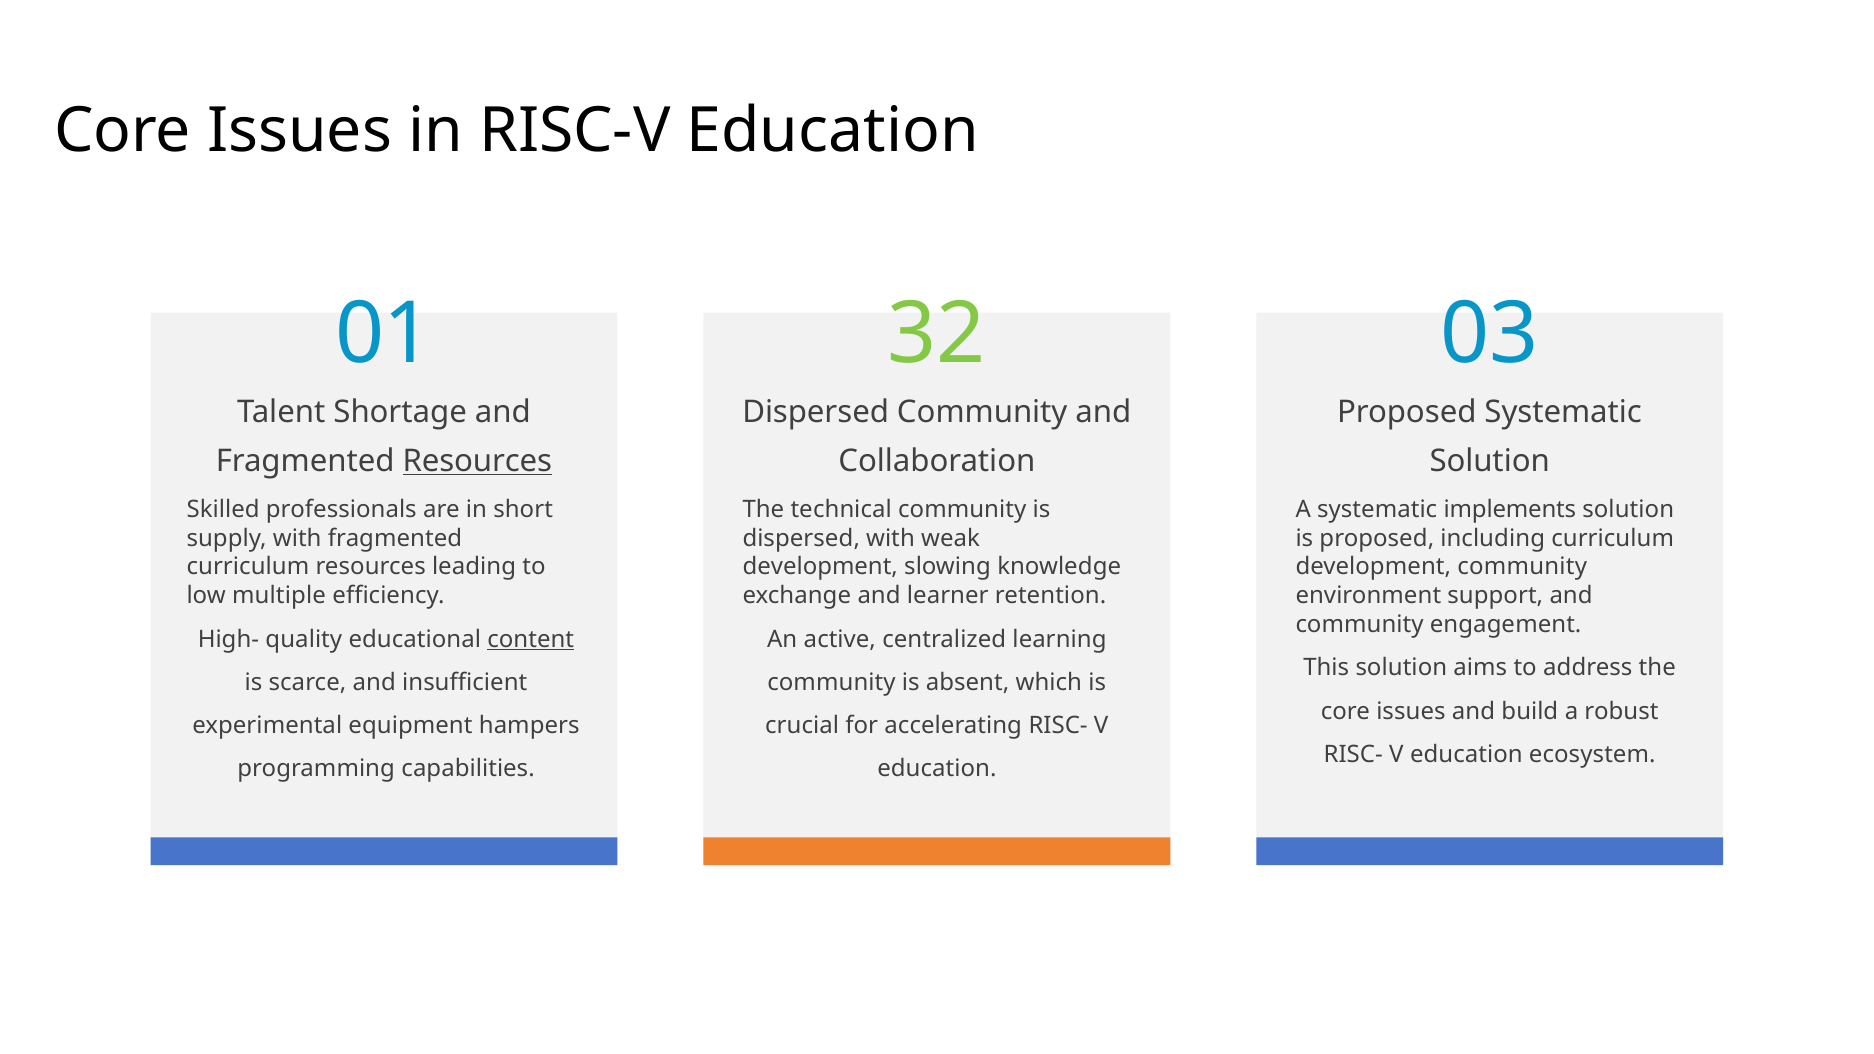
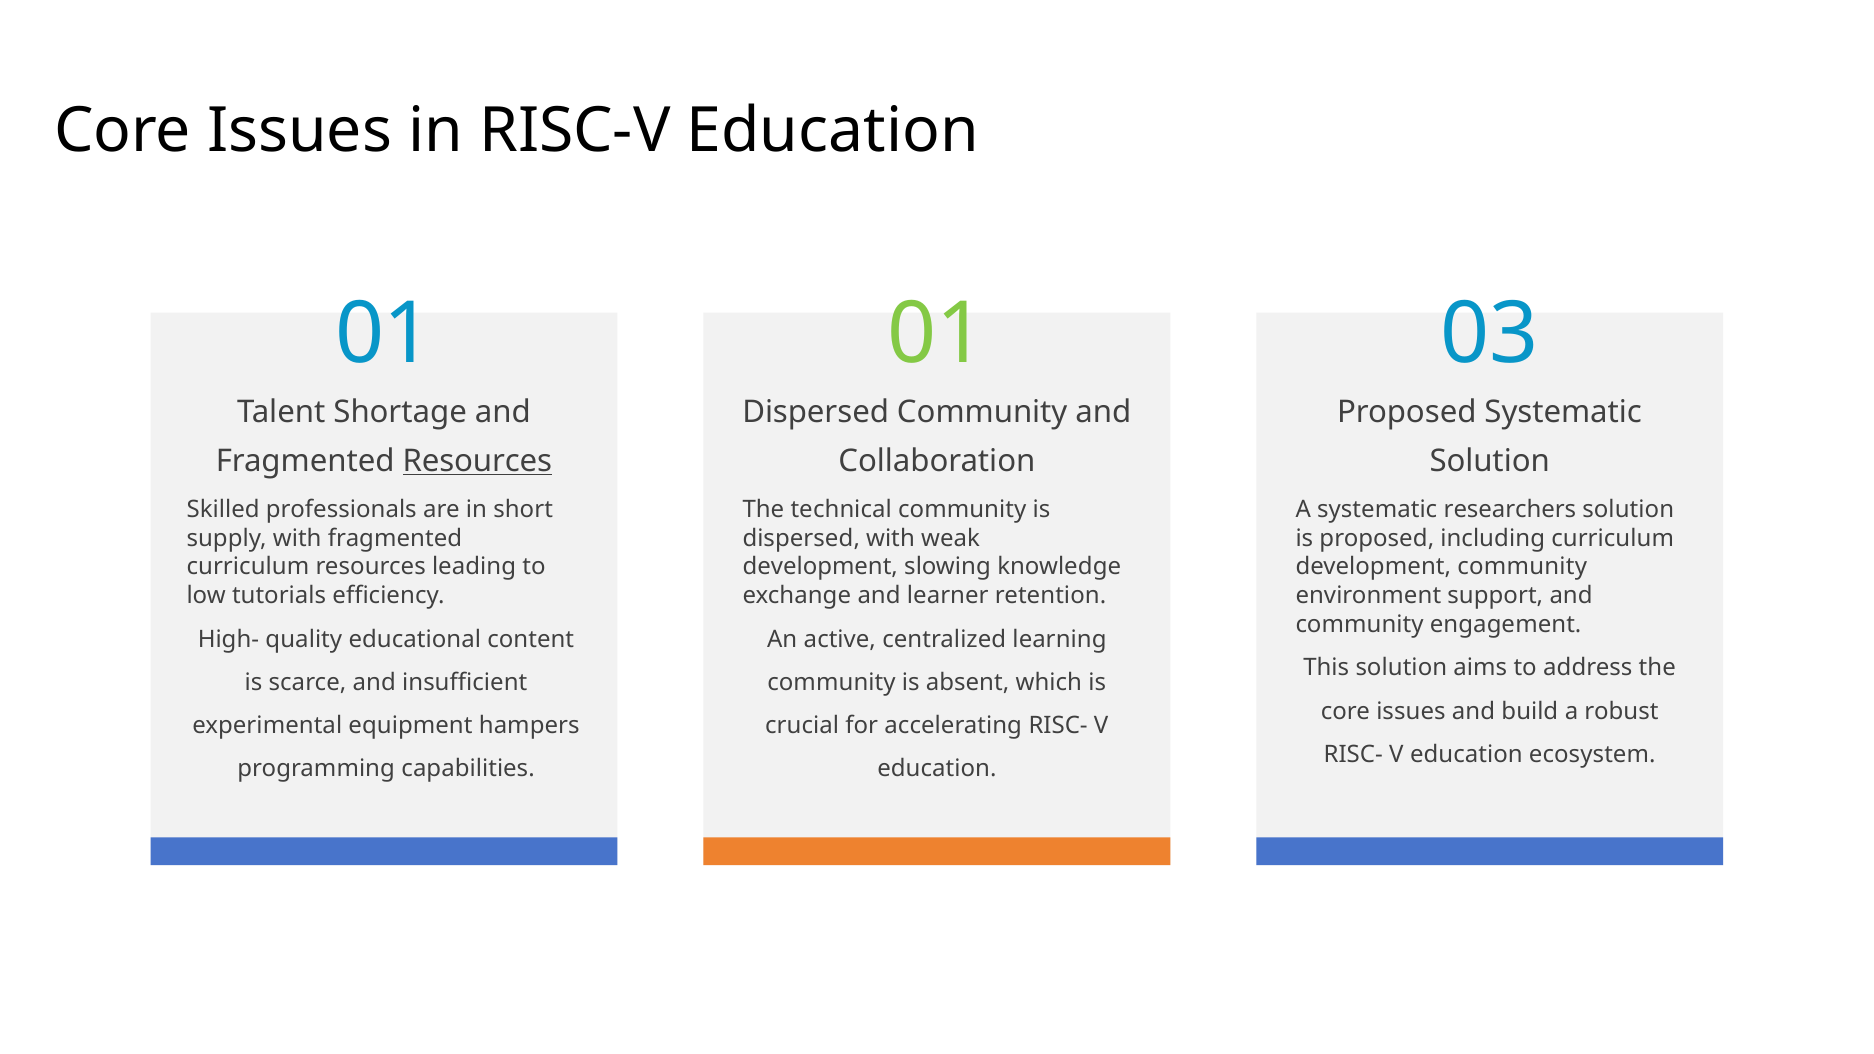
01 32: 32 -> 01
implements: implements -> researchers
multiple: multiple -> tutorials
content underline: present -> none
